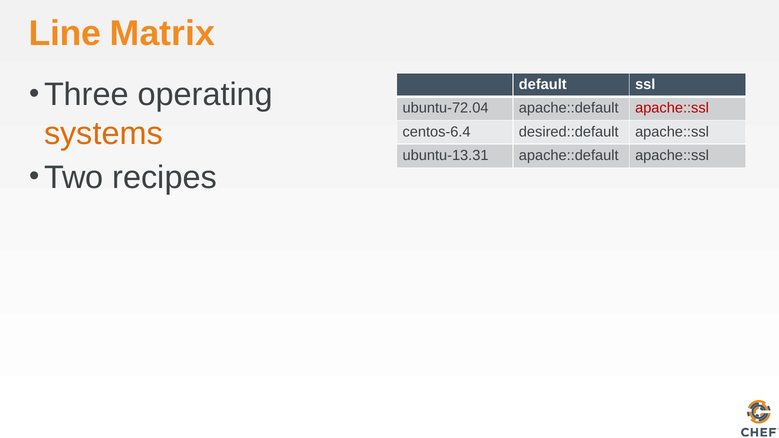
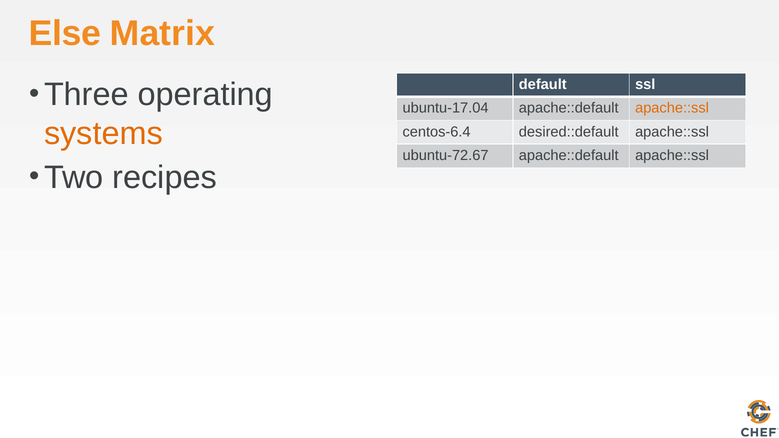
Line: Line -> Else
ubuntu-72.04: ubuntu-72.04 -> ubuntu-17.04
apache::ssl at (672, 108) colour: red -> orange
ubuntu-13.31: ubuntu-13.31 -> ubuntu-72.67
